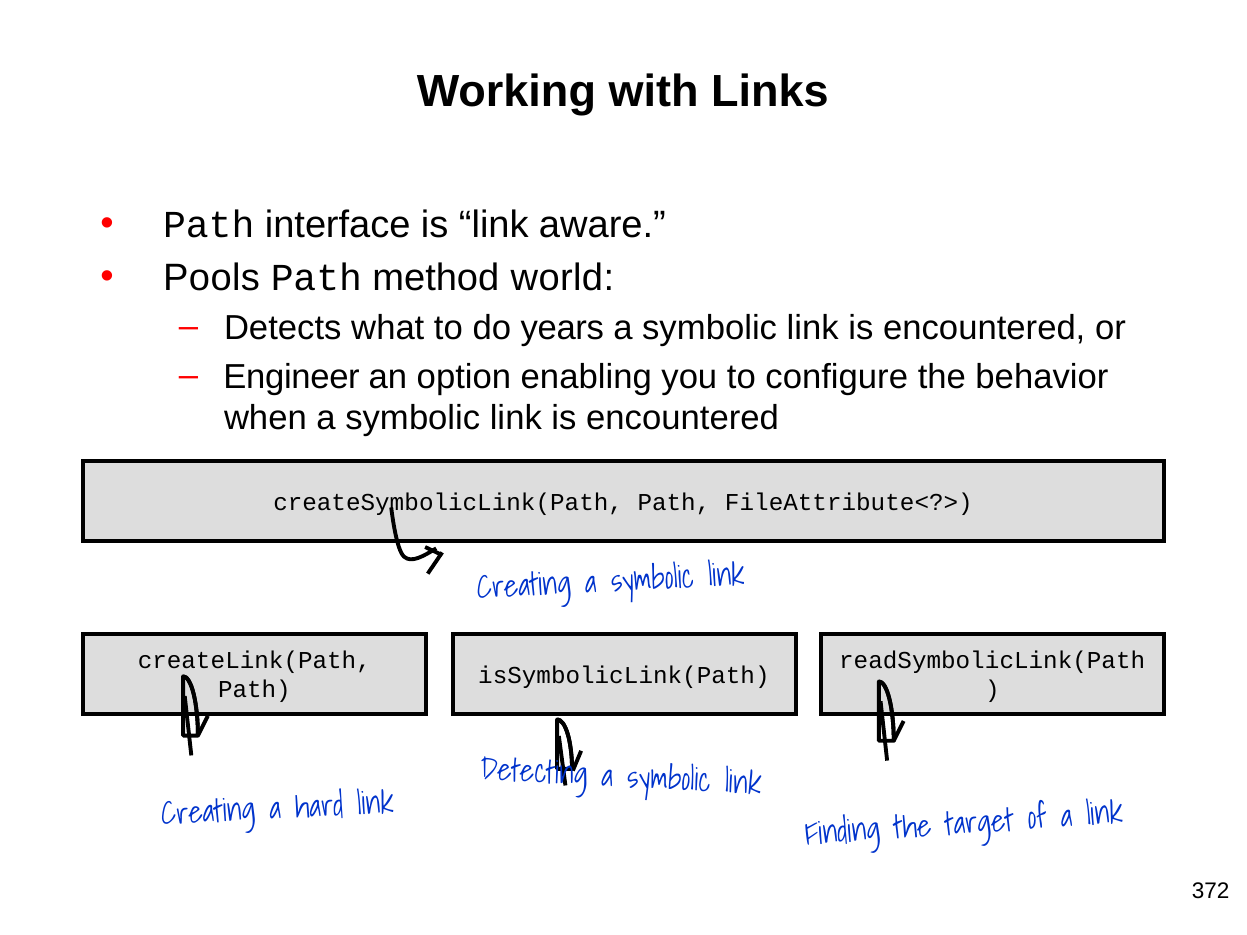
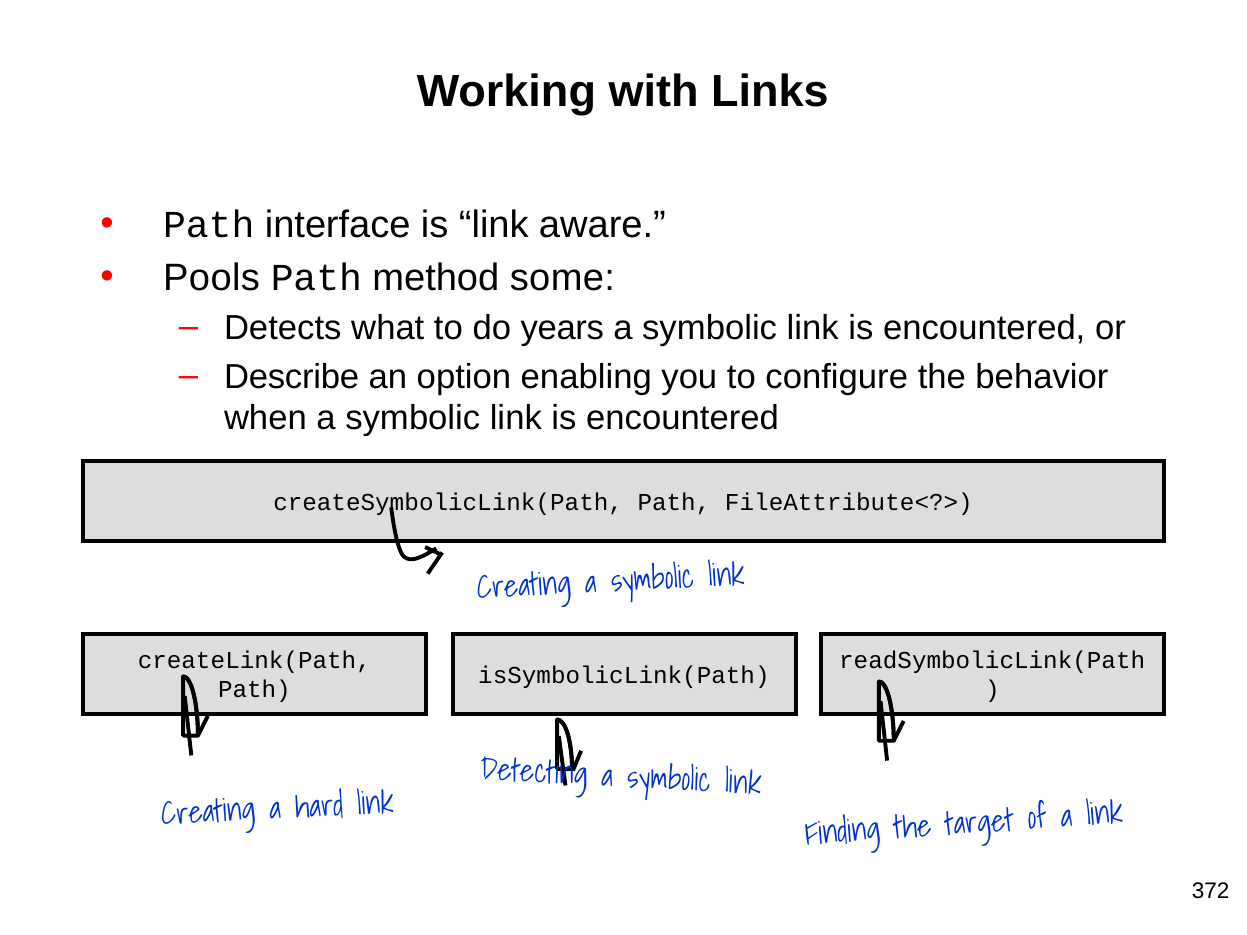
world: world -> some
Engineer: Engineer -> Describe
